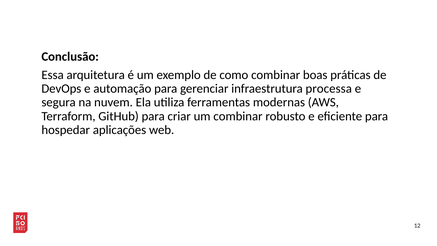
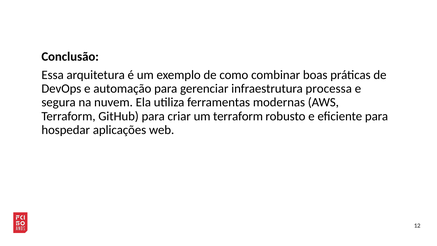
um combinar: combinar -> terraform
